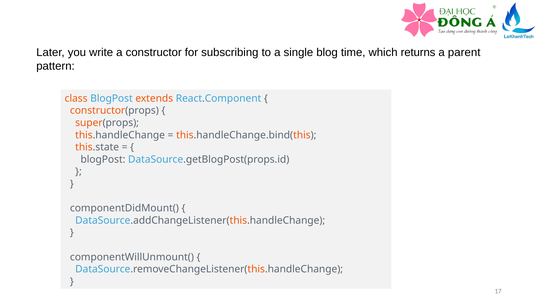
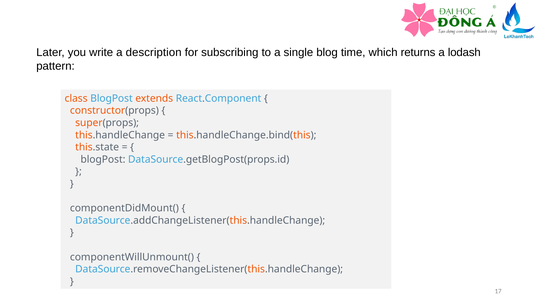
constructor: constructor -> description
parent: parent -> lodash
